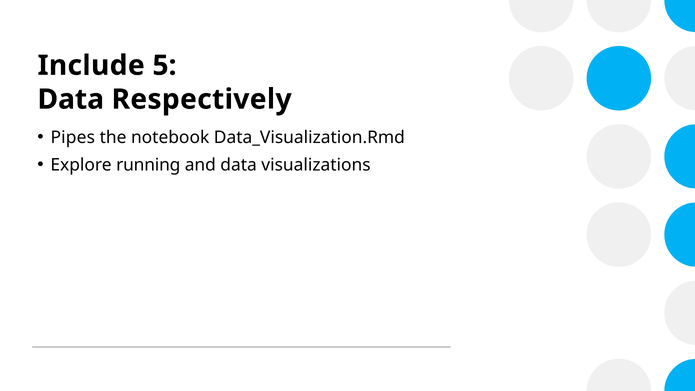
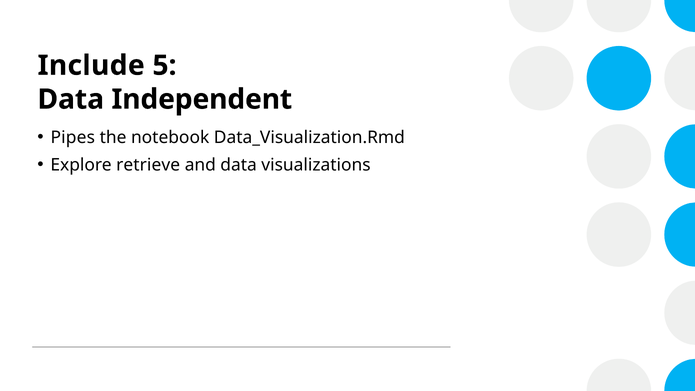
Respectively: Respectively -> Independent
running: running -> retrieve
